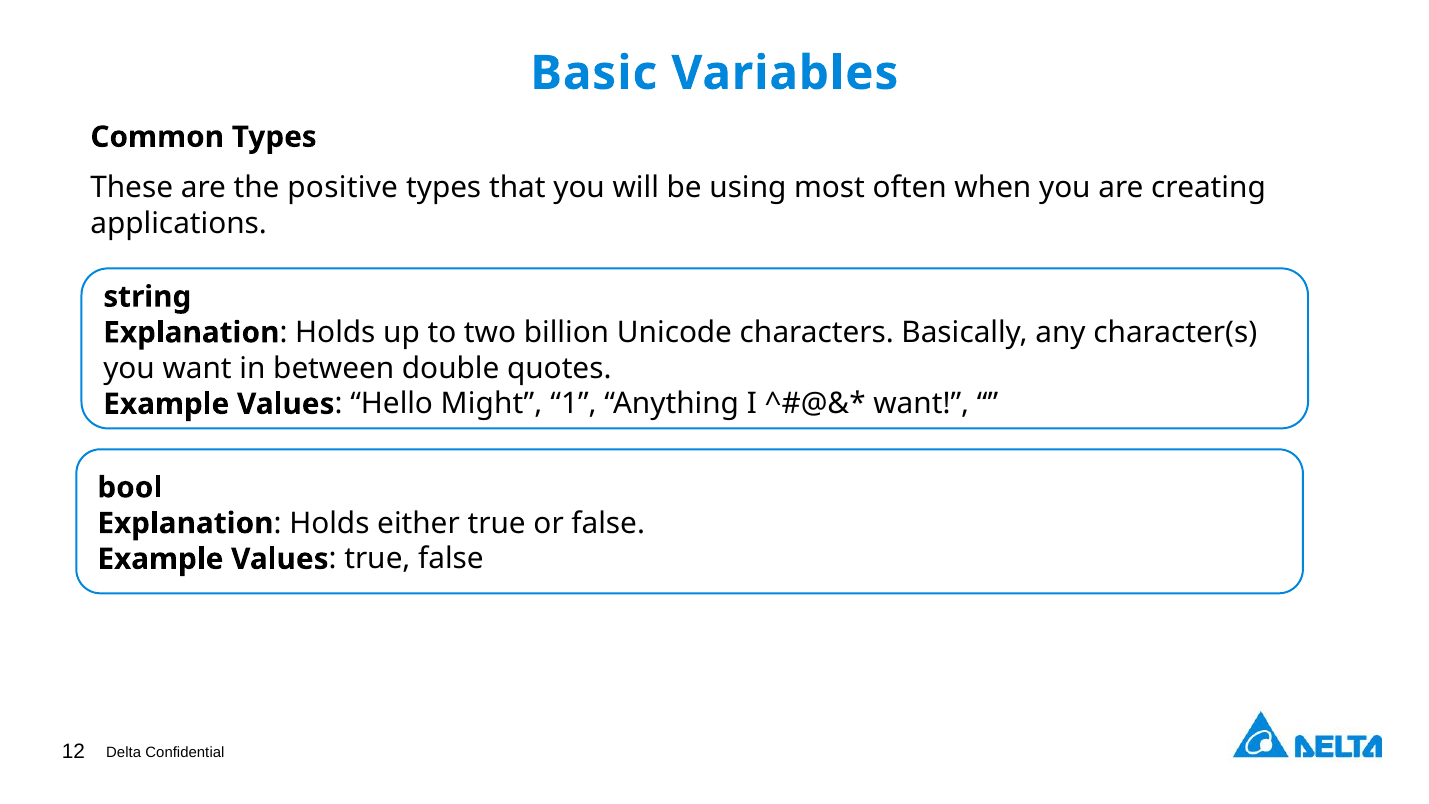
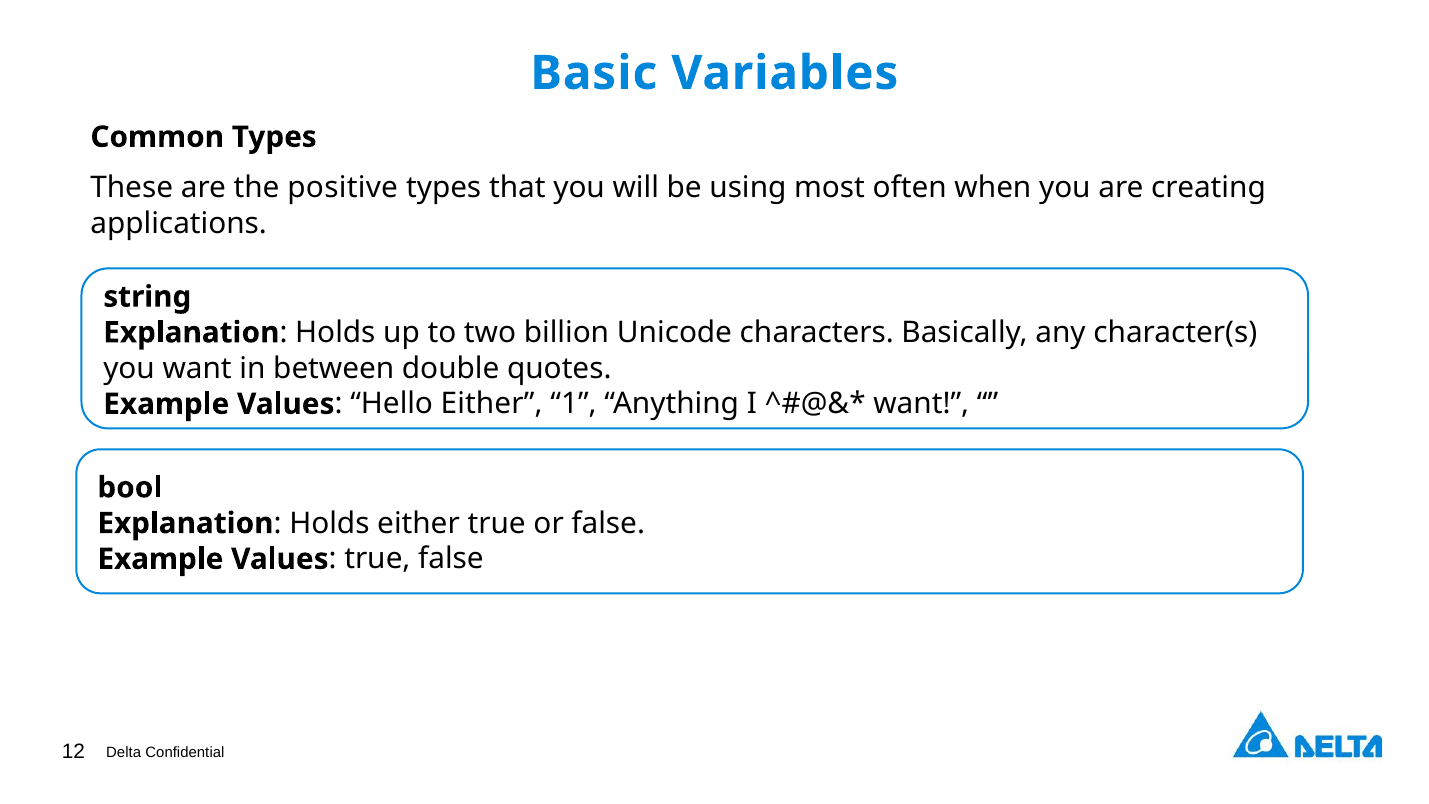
Hello Might: Might -> Either
